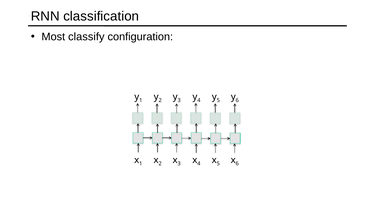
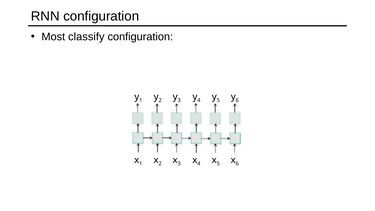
RNN classification: classification -> configuration
